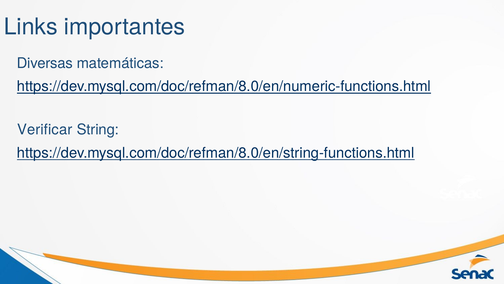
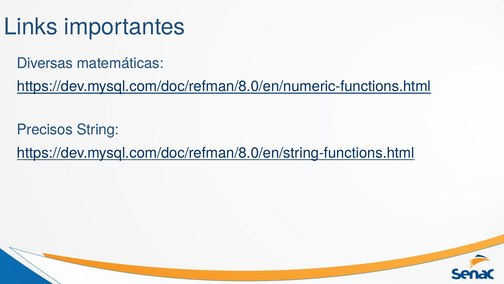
Verificar: Verificar -> Precisos
